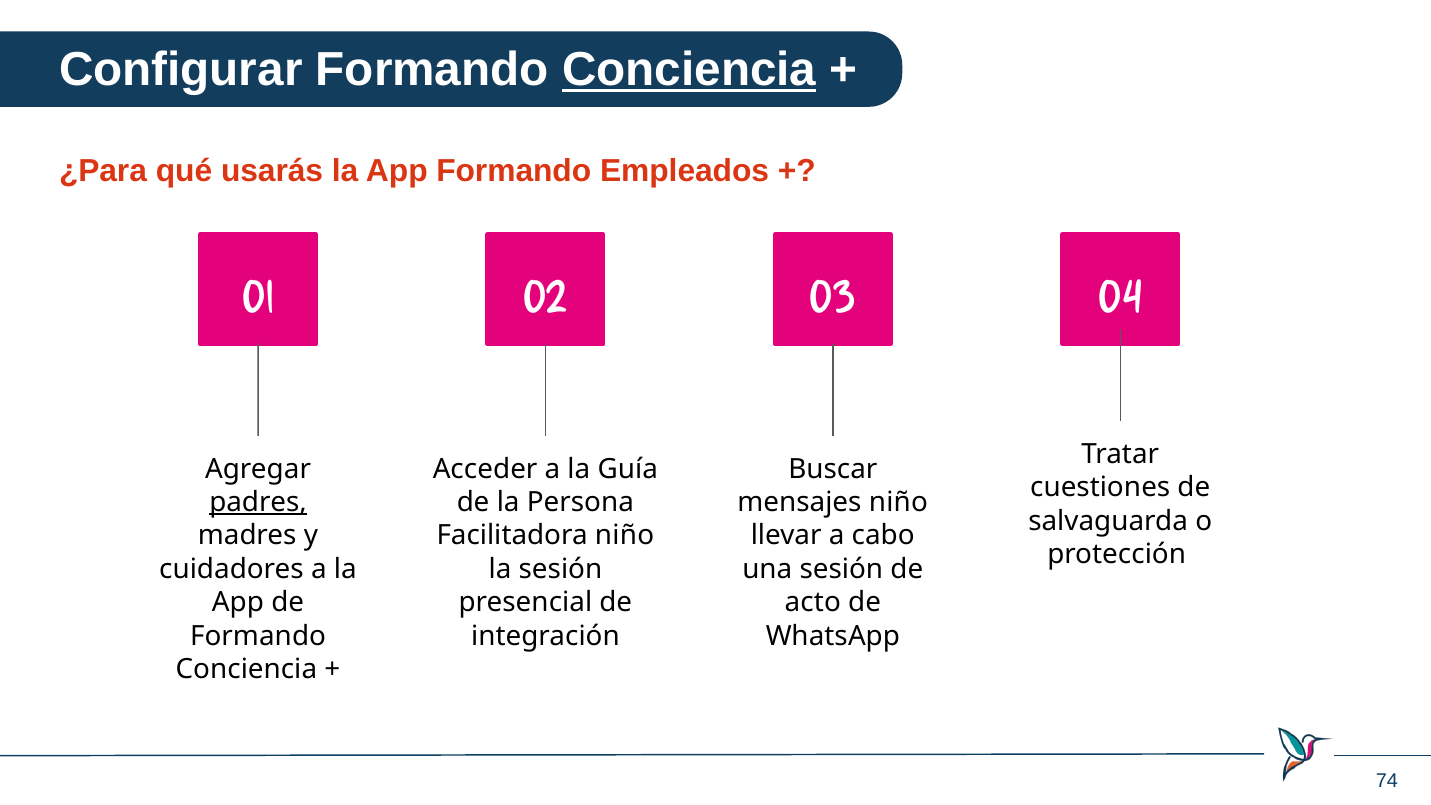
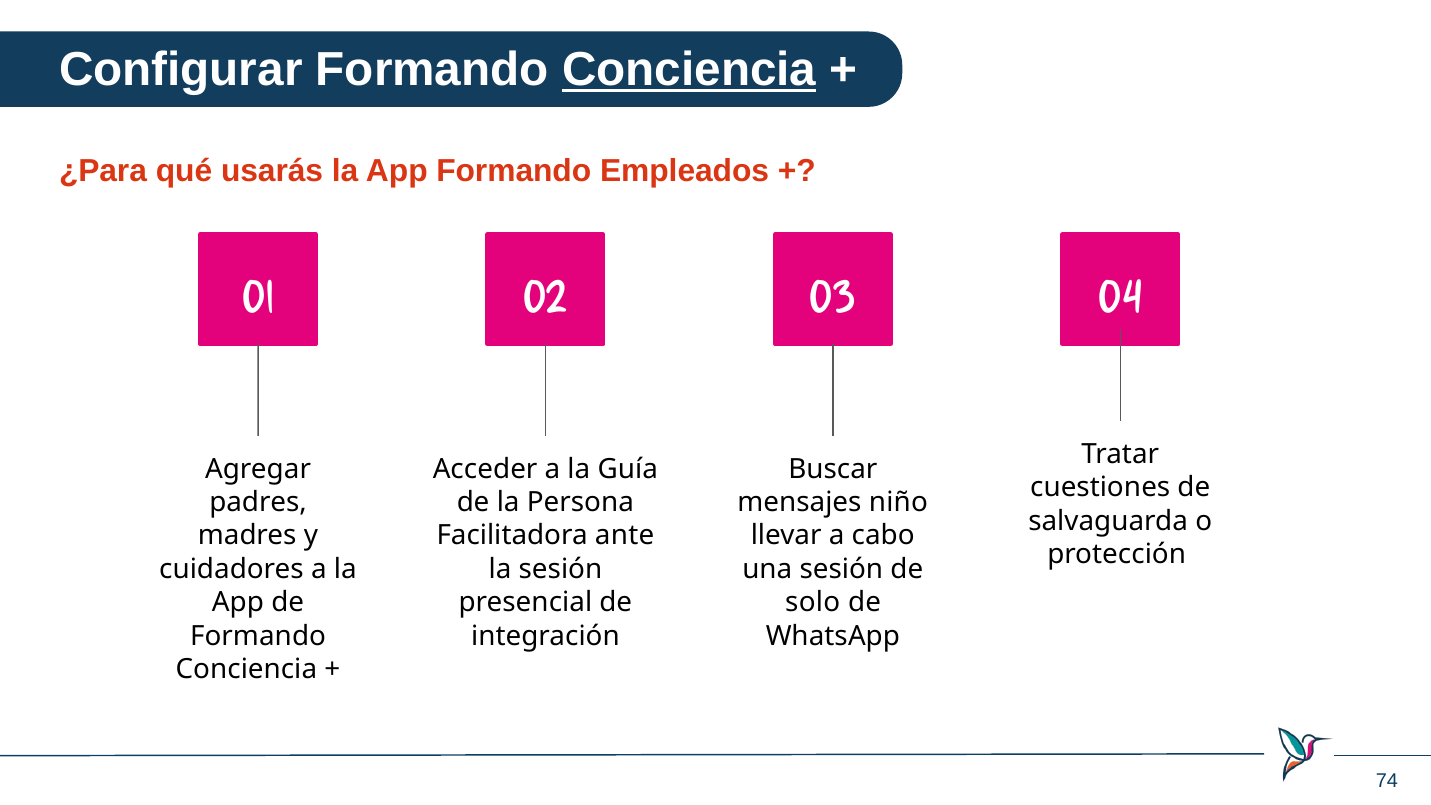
padres underline: present -> none
Facilitadora niño: niño -> ante
acto: acto -> solo
